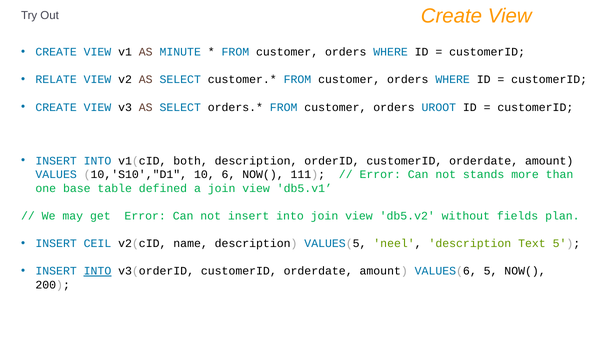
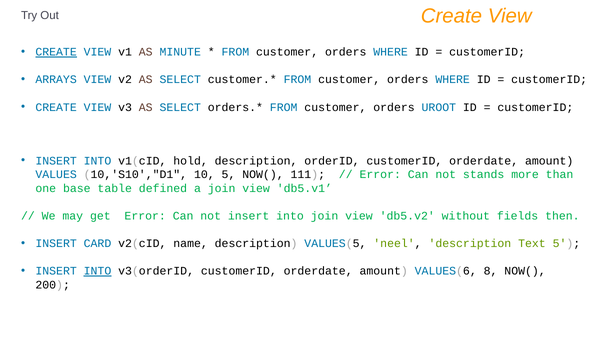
CREATE at (56, 52) underline: none -> present
RELATE: RELATE -> ARRAYS
both: both -> hold
10 6: 6 -> 5
plan: plan -> then
CEIL: CEIL -> CARD
VALUES(6 5: 5 -> 8
